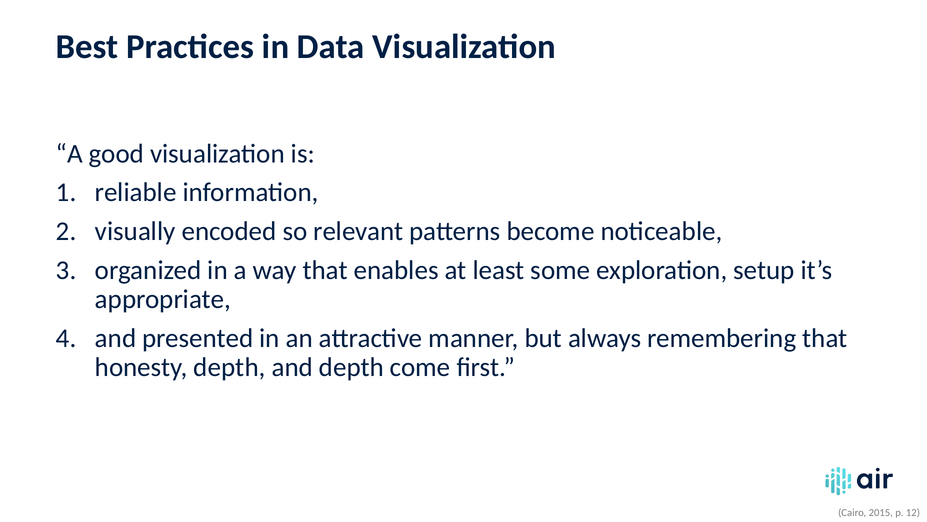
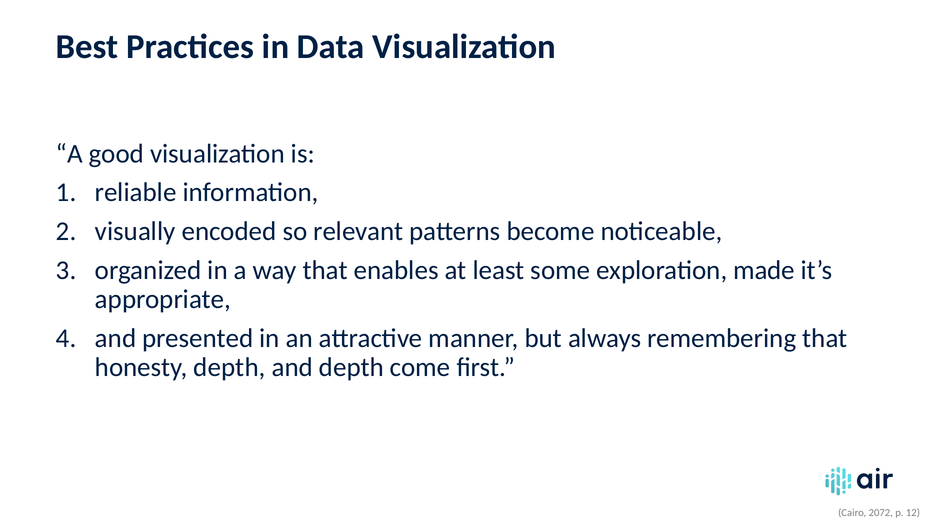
setup: setup -> made
2015: 2015 -> 2072
